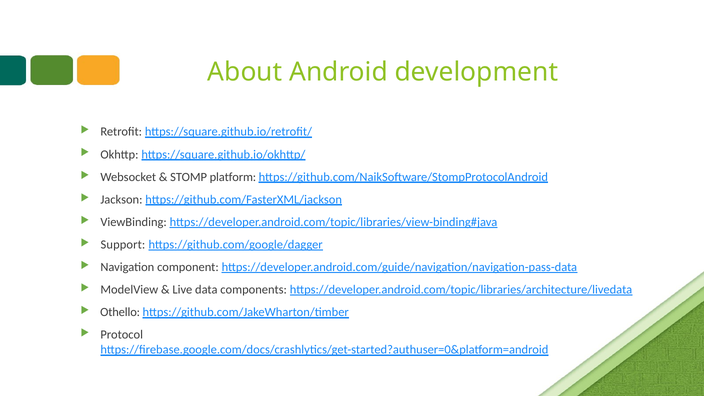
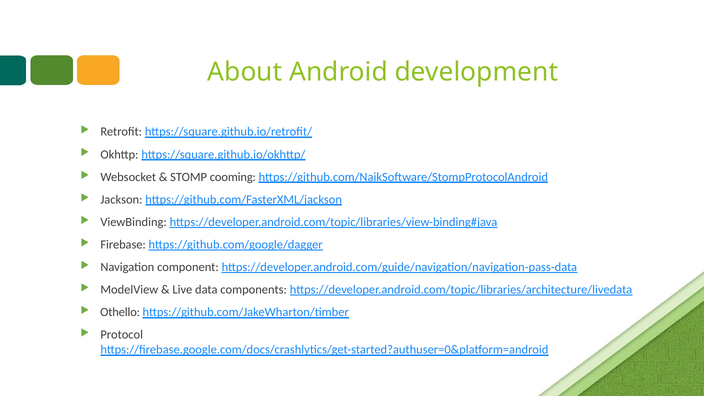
platform: platform -> cooming
Support: Support -> Firebase
